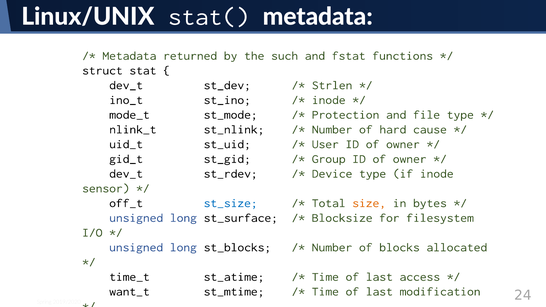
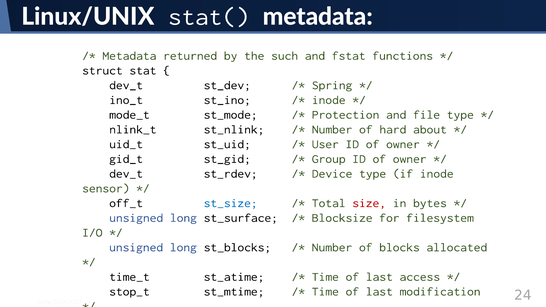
Strlen at (332, 85): Strlen -> Spring
cause: cause -> about
size colour: orange -> red
want_t: want_t -> stop_t
